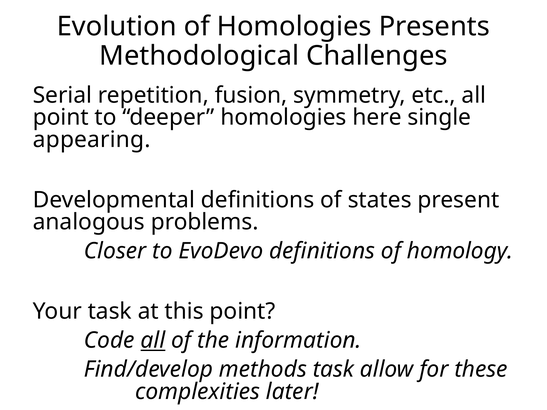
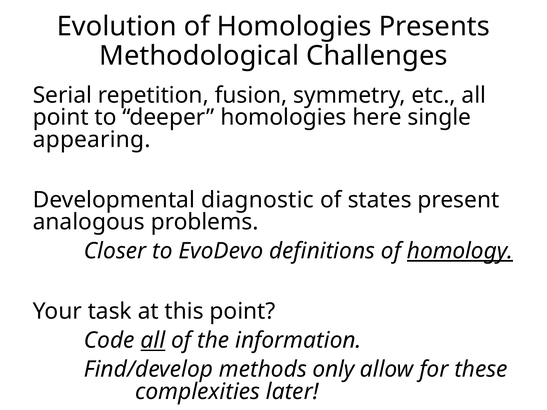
Developmental definitions: definitions -> diagnostic
homology underline: none -> present
methods task: task -> only
